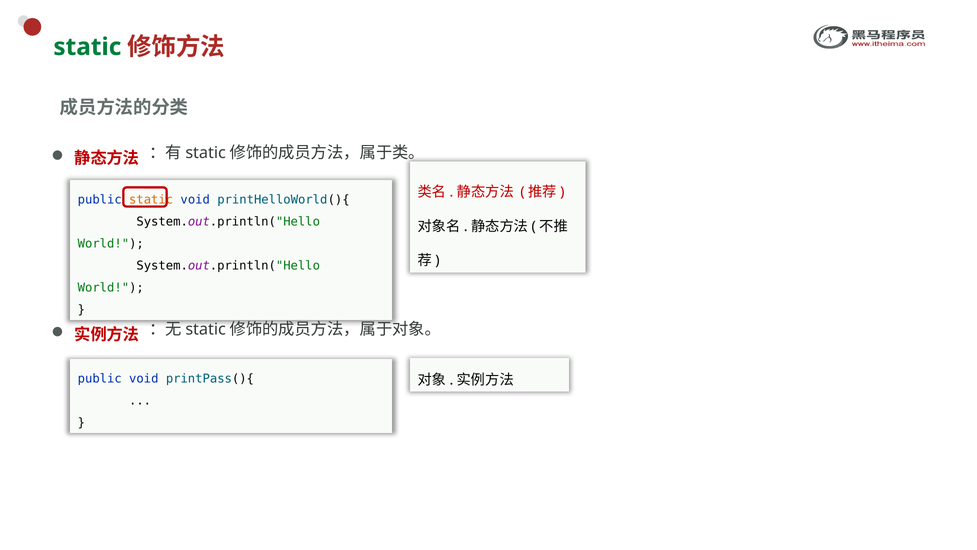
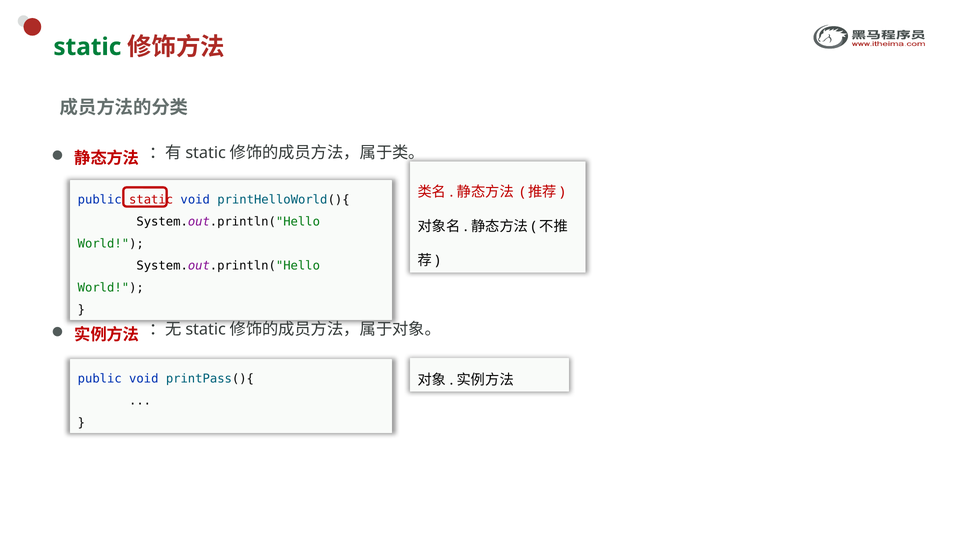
static at (151, 200) colour: orange -> red
